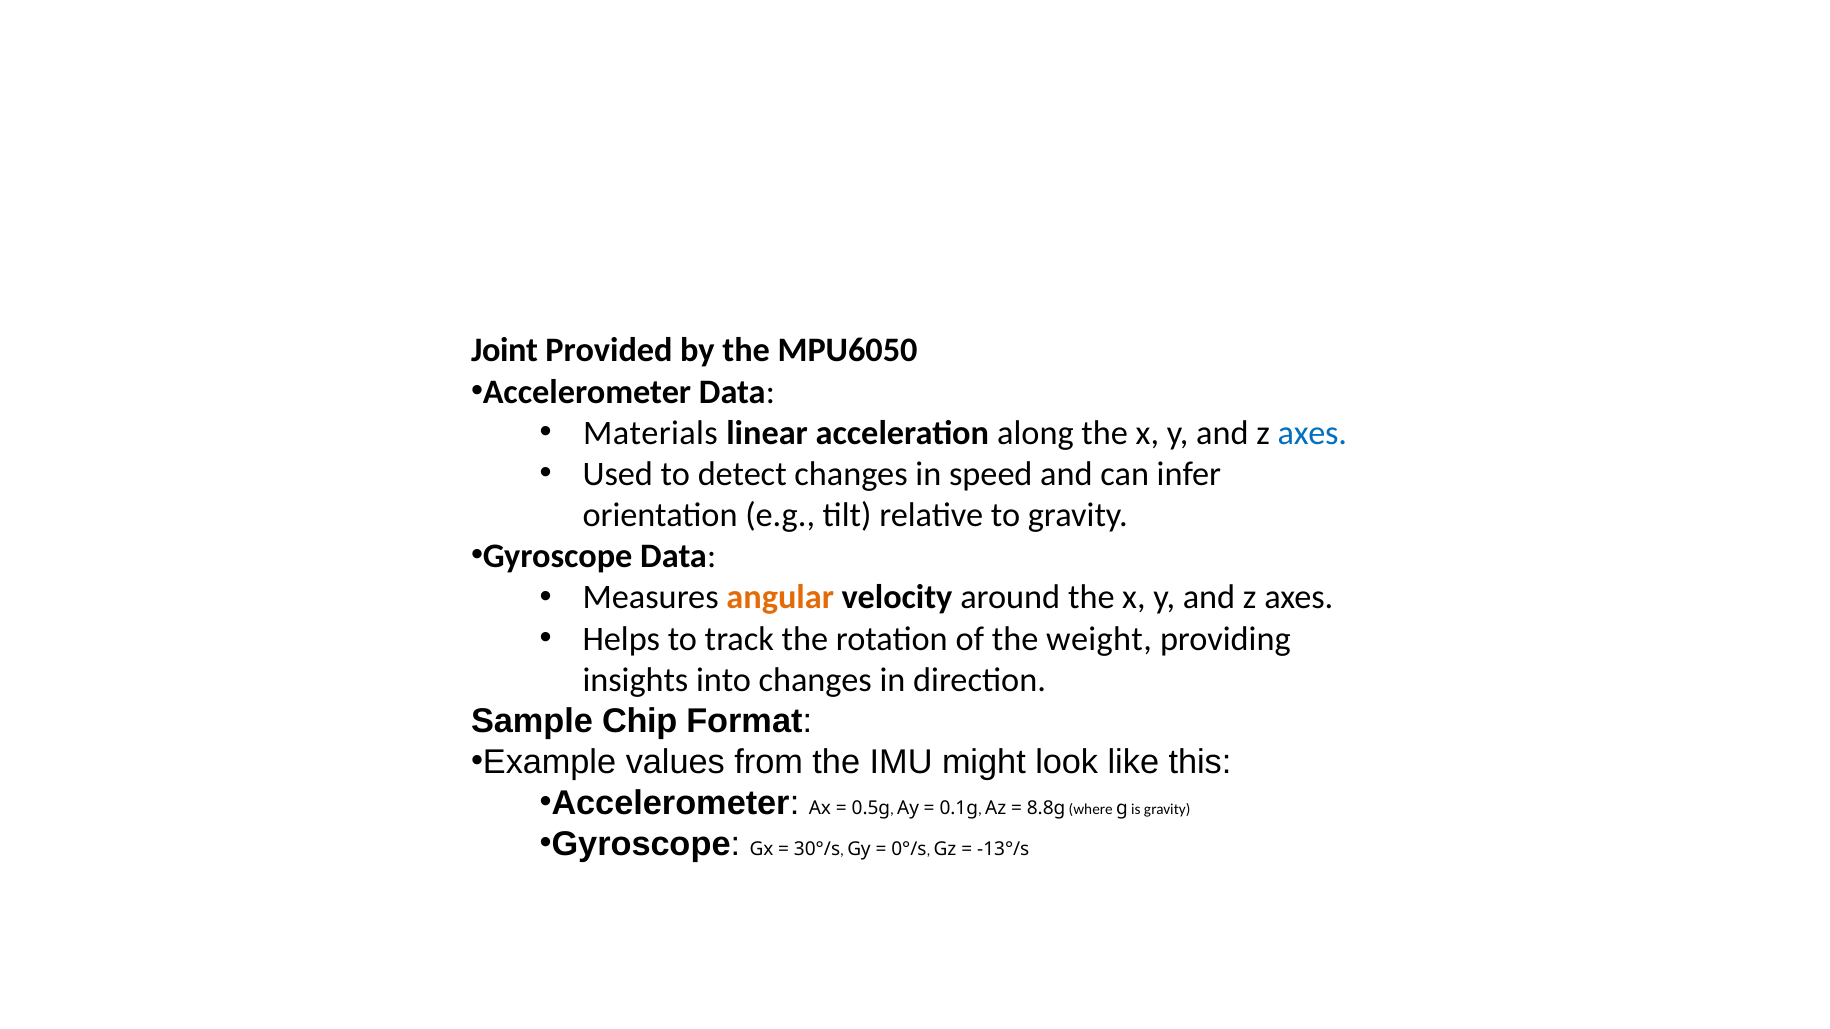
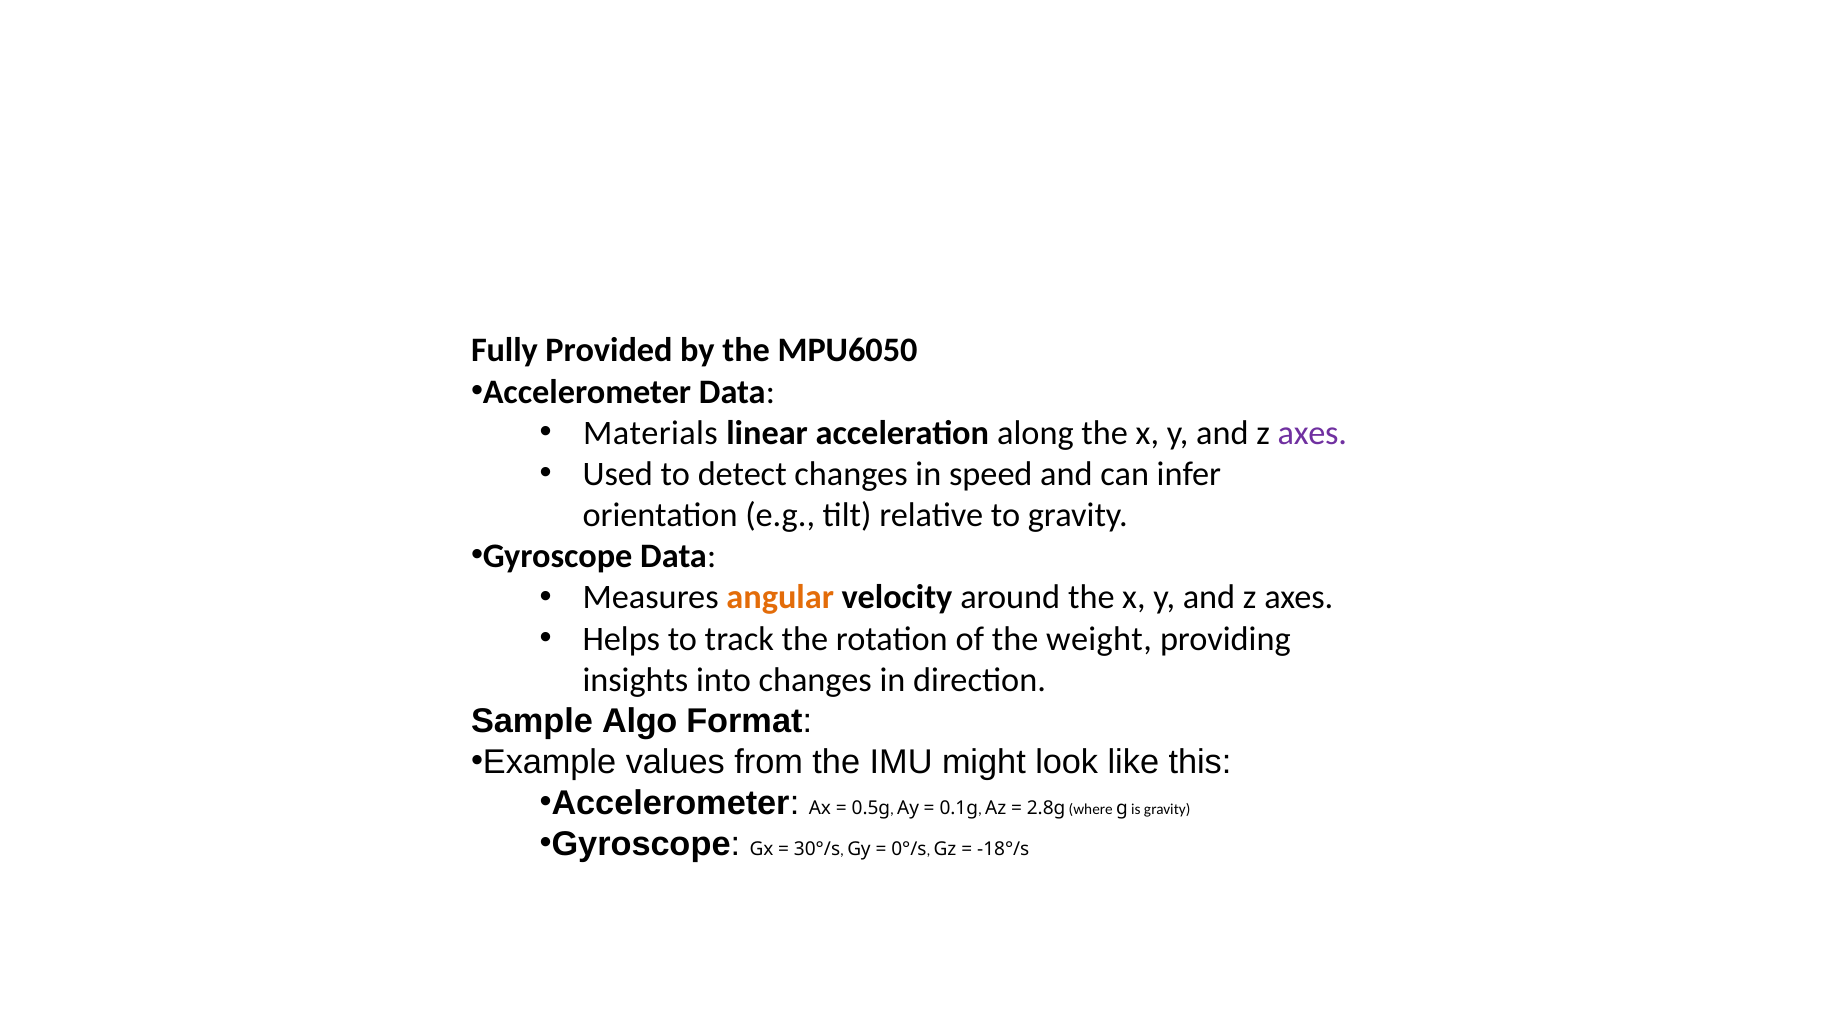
Joint: Joint -> Fully
axes at (1312, 433) colour: blue -> purple
Chip: Chip -> Algo
8.8g: 8.8g -> 2.8g
-13°/s: -13°/s -> -18°/s
